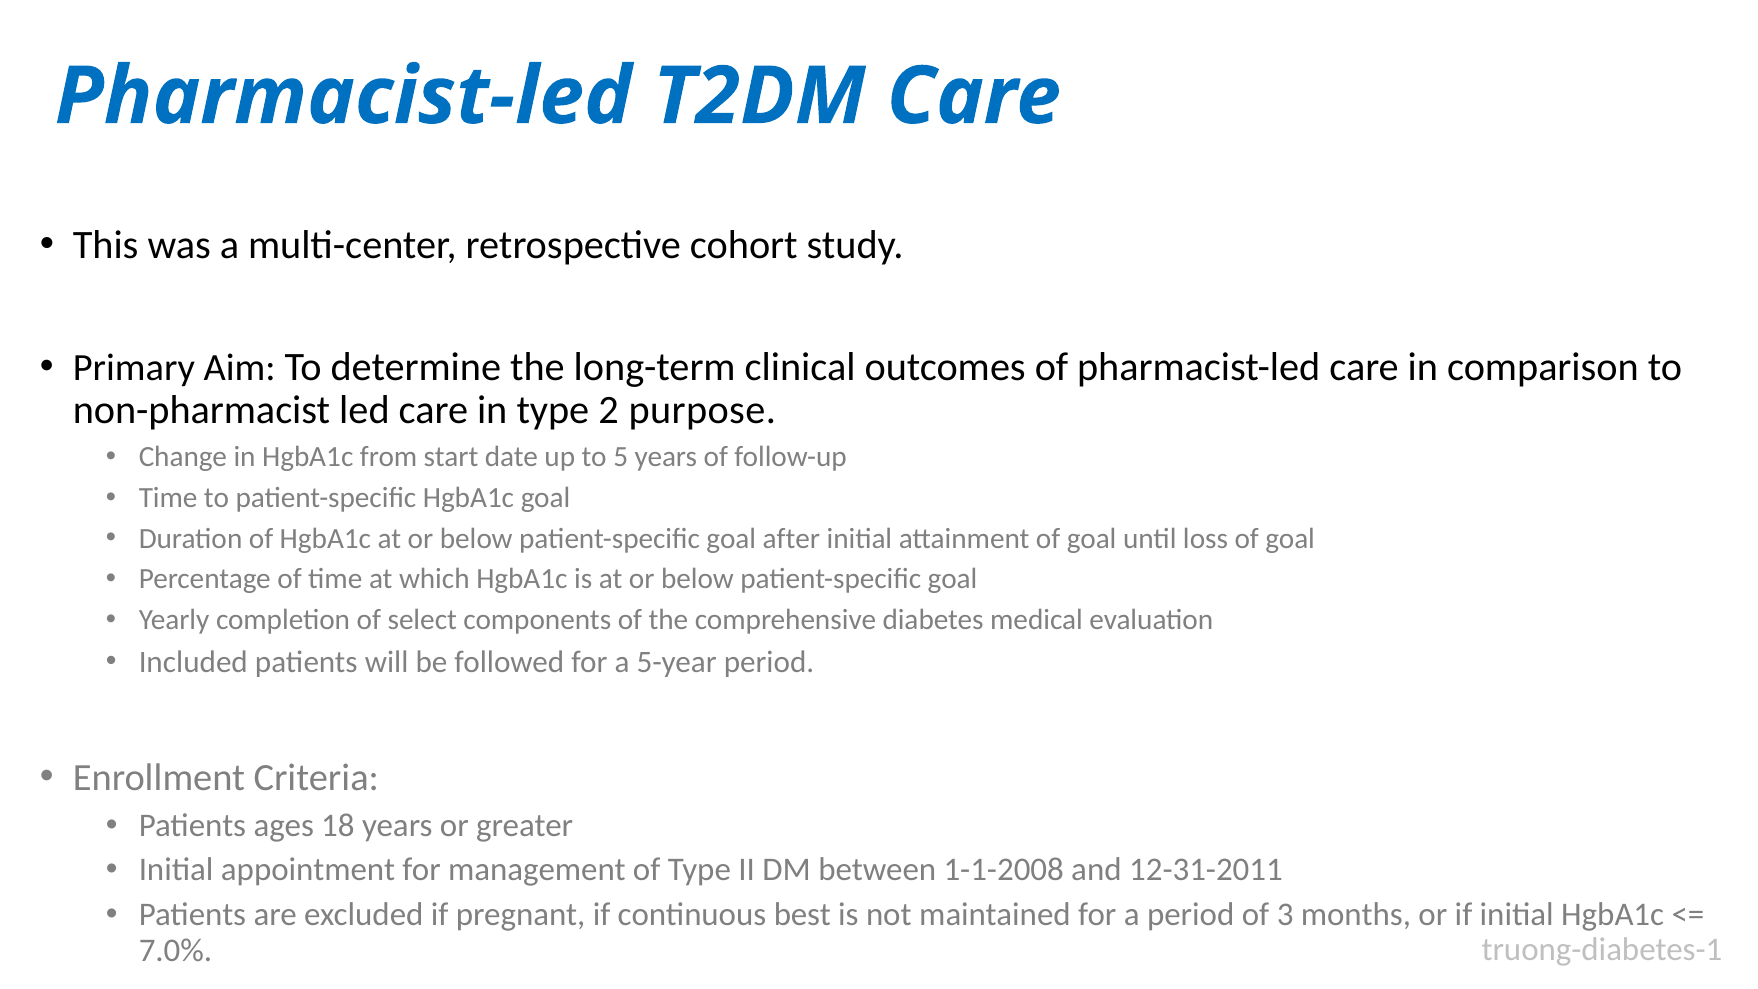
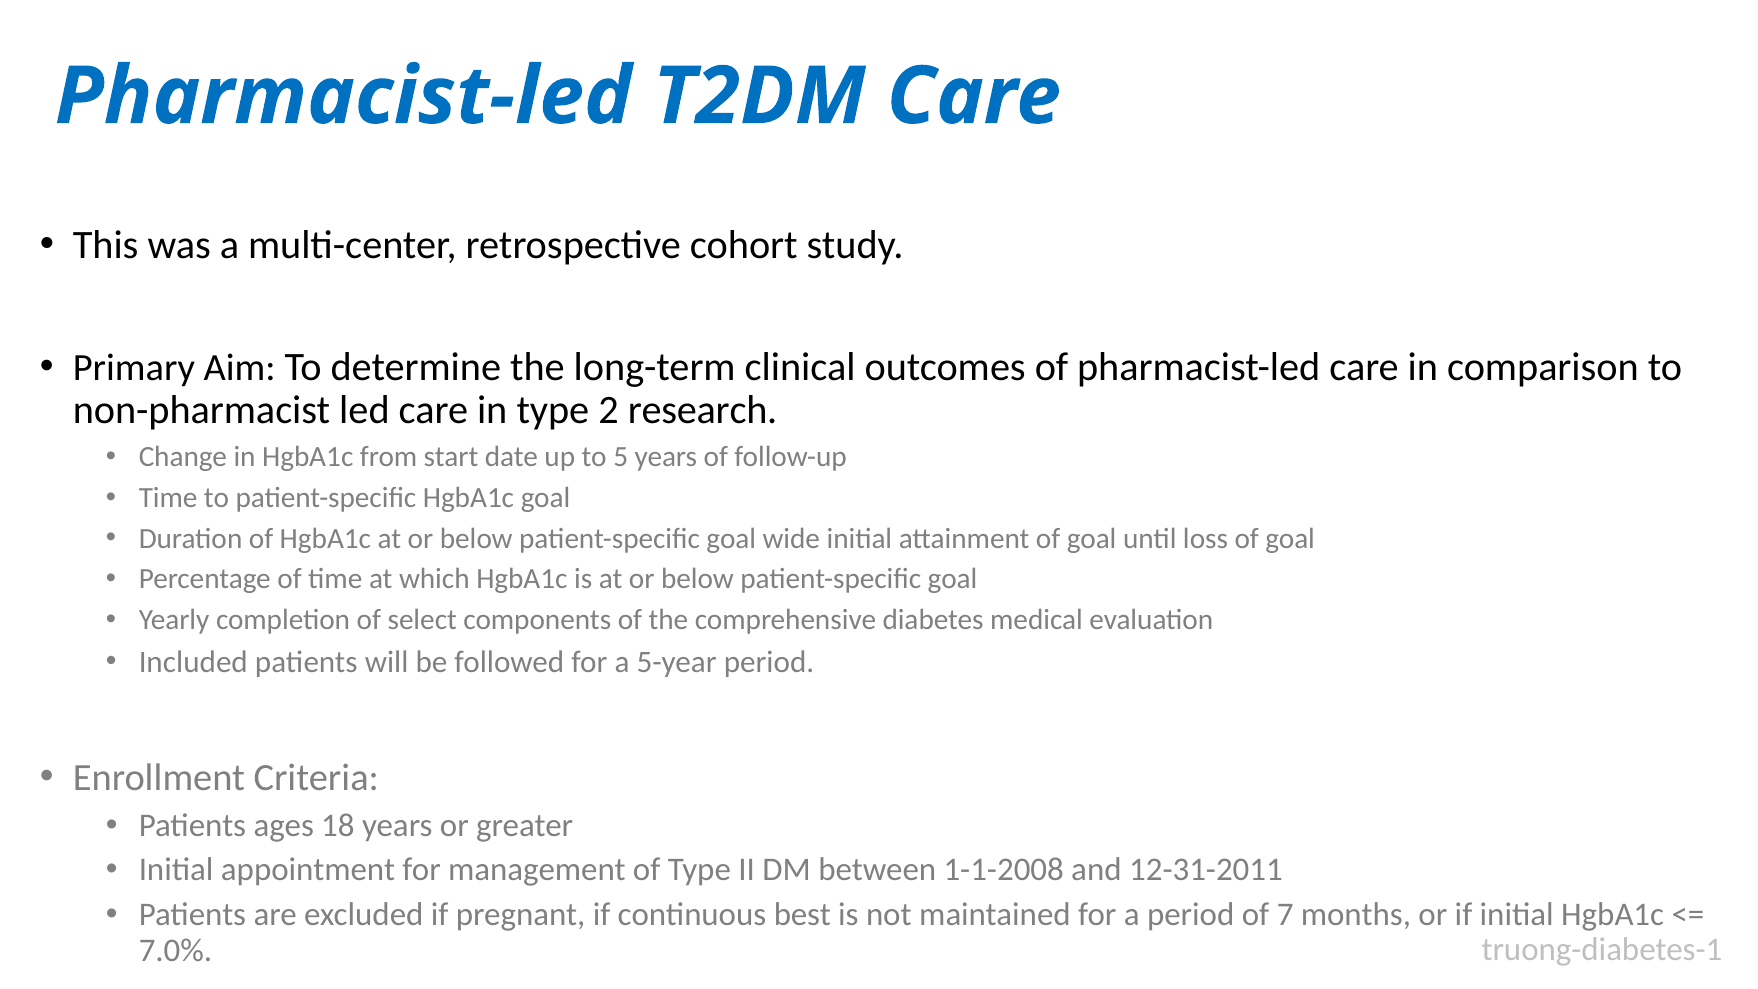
purpose: purpose -> research
after: after -> wide
3: 3 -> 7
